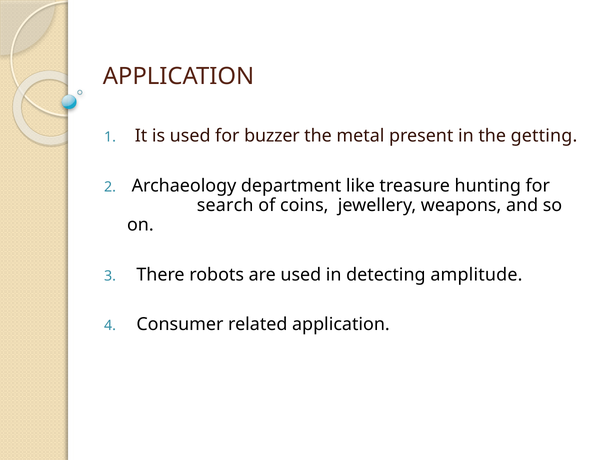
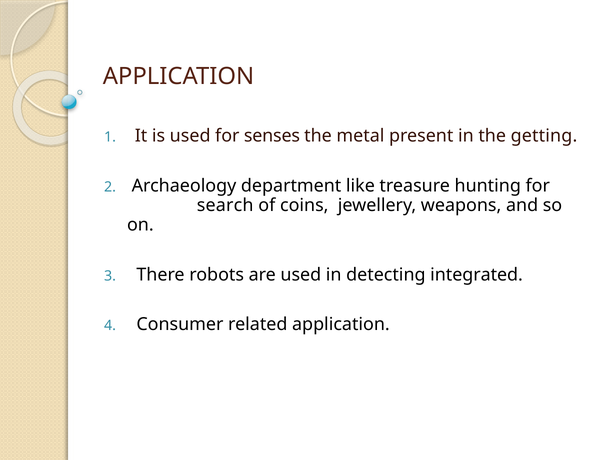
buzzer: buzzer -> senses
amplitude: amplitude -> integrated
